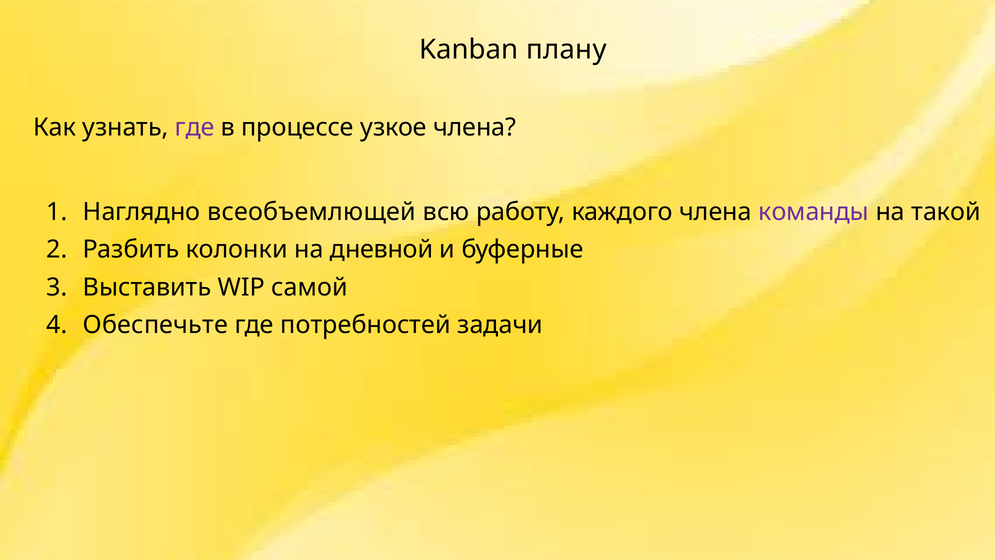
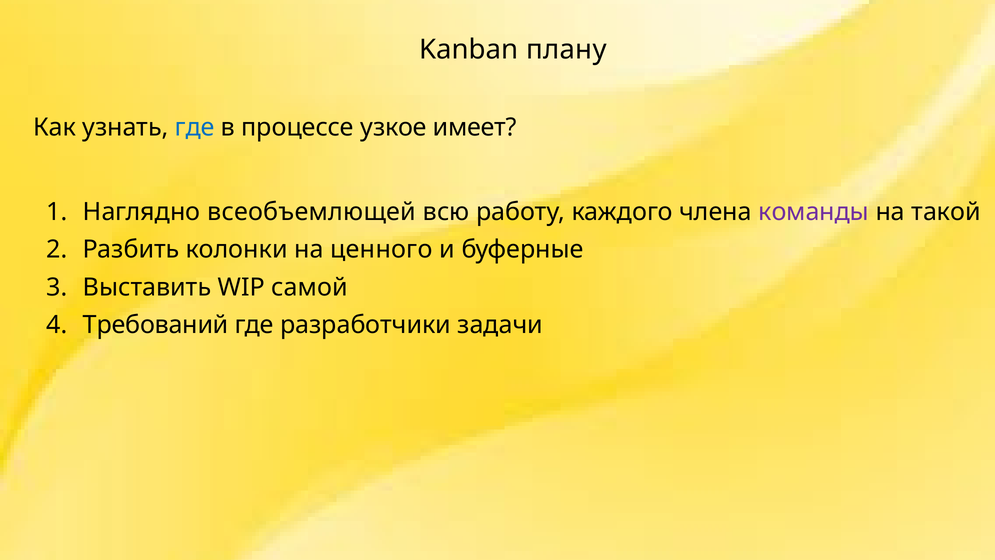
где at (195, 127) colour: purple -> blue
узкое члена: члена -> имеет
дневной: дневной -> ценного
Обеспечьте: Обеспечьте -> Требований
потребностей: потребностей -> разработчики
